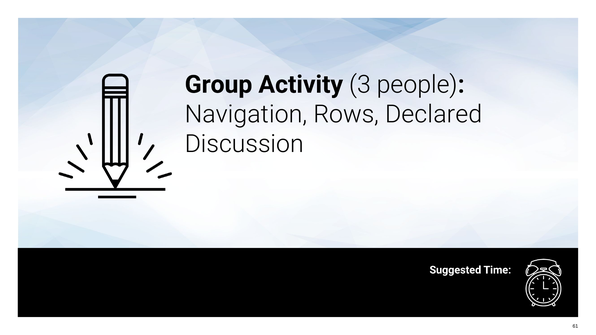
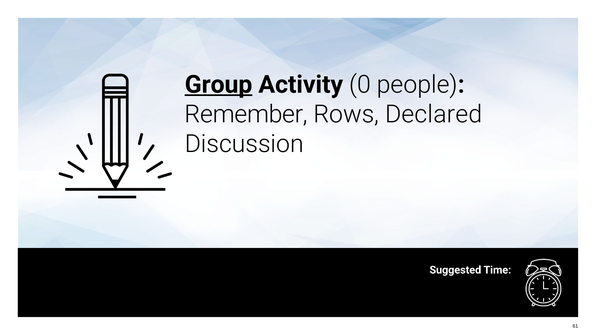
Group underline: none -> present
3: 3 -> 0
Navigation: Navigation -> Remember
